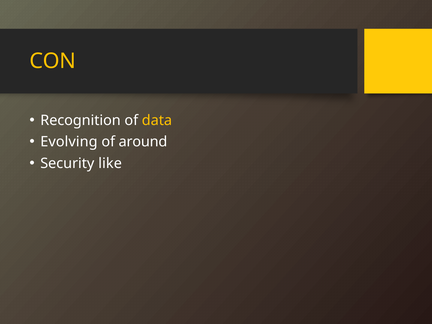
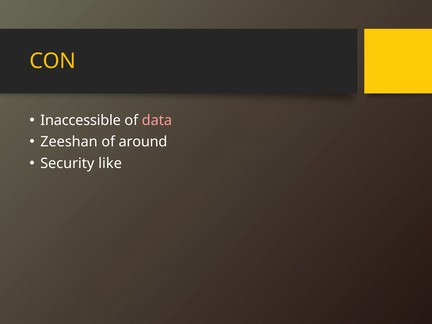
Recognition: Recognition -> Inaccessible
data colour: yellow -> pink
Evolving: Evolving -> Zeeshan
